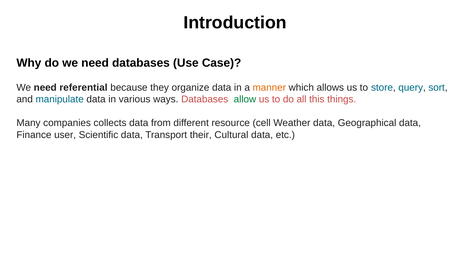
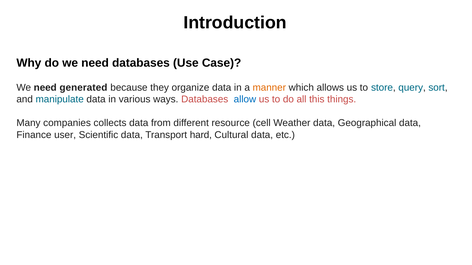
referential: referential -> generated
allow colour: green -> blue
their: their -> hard
